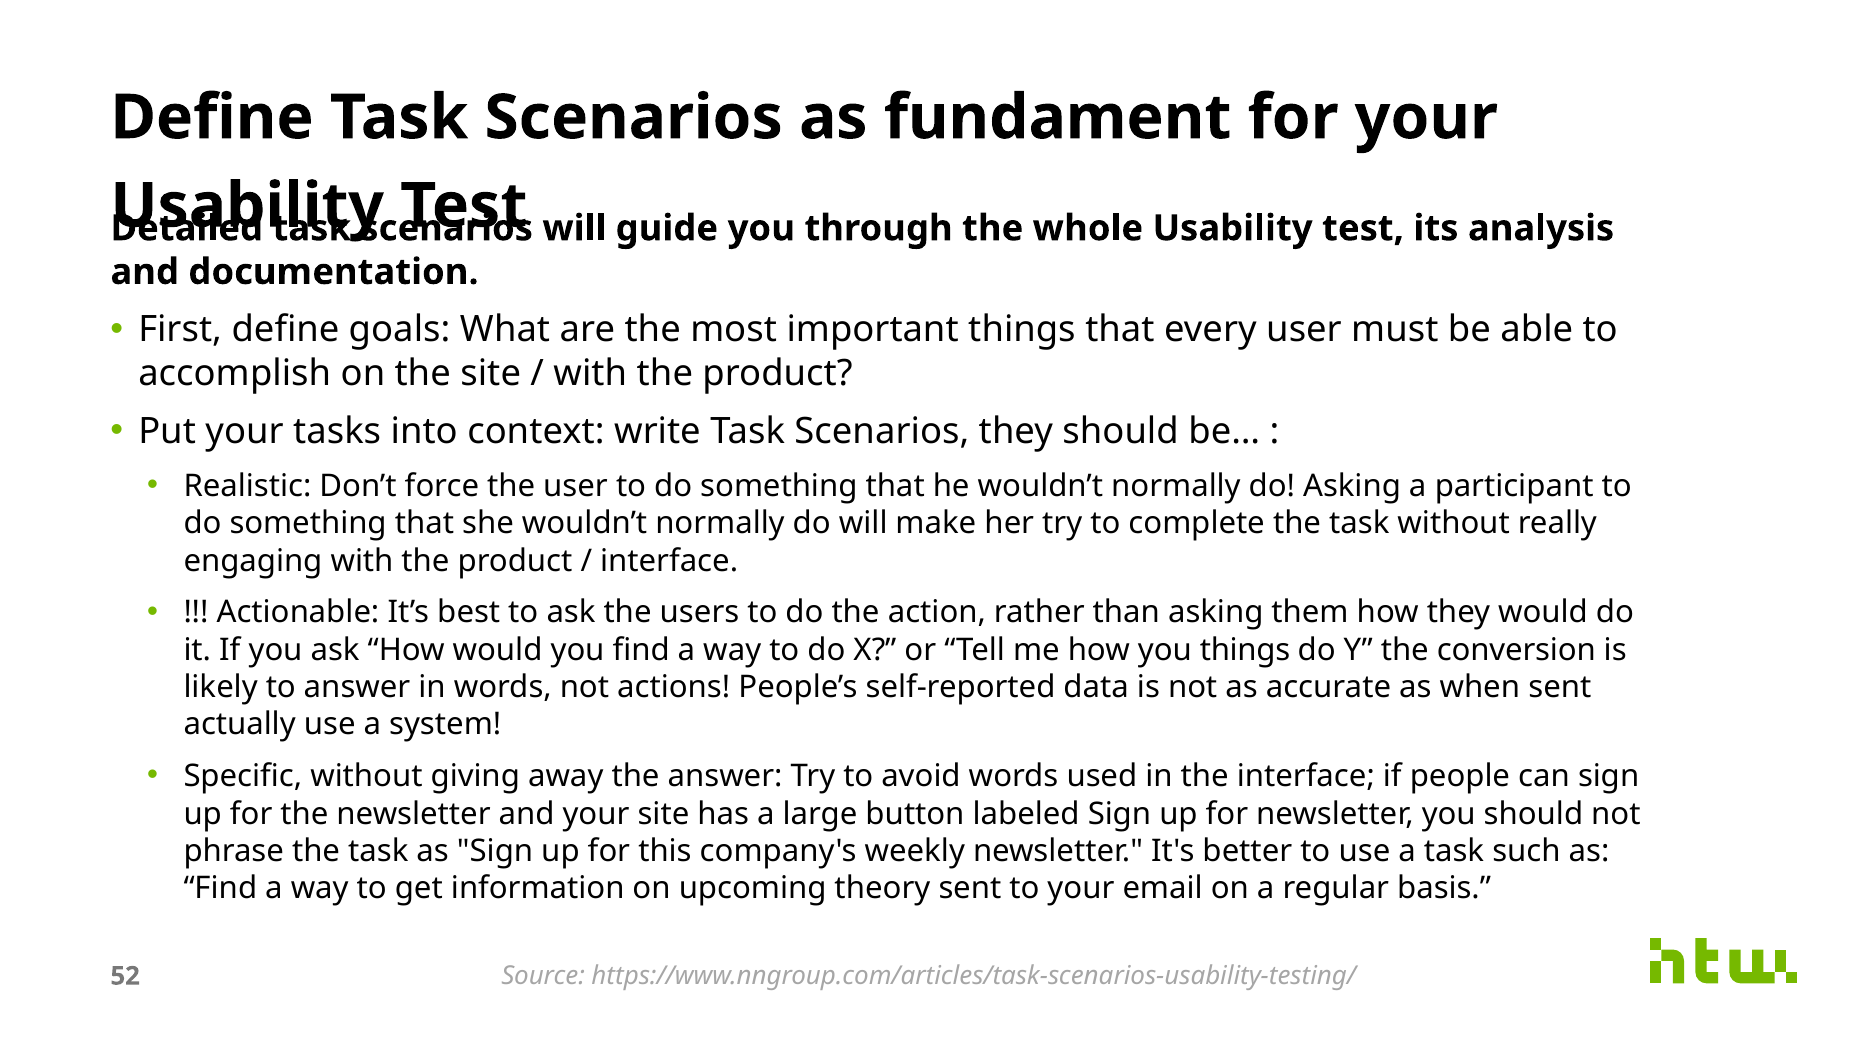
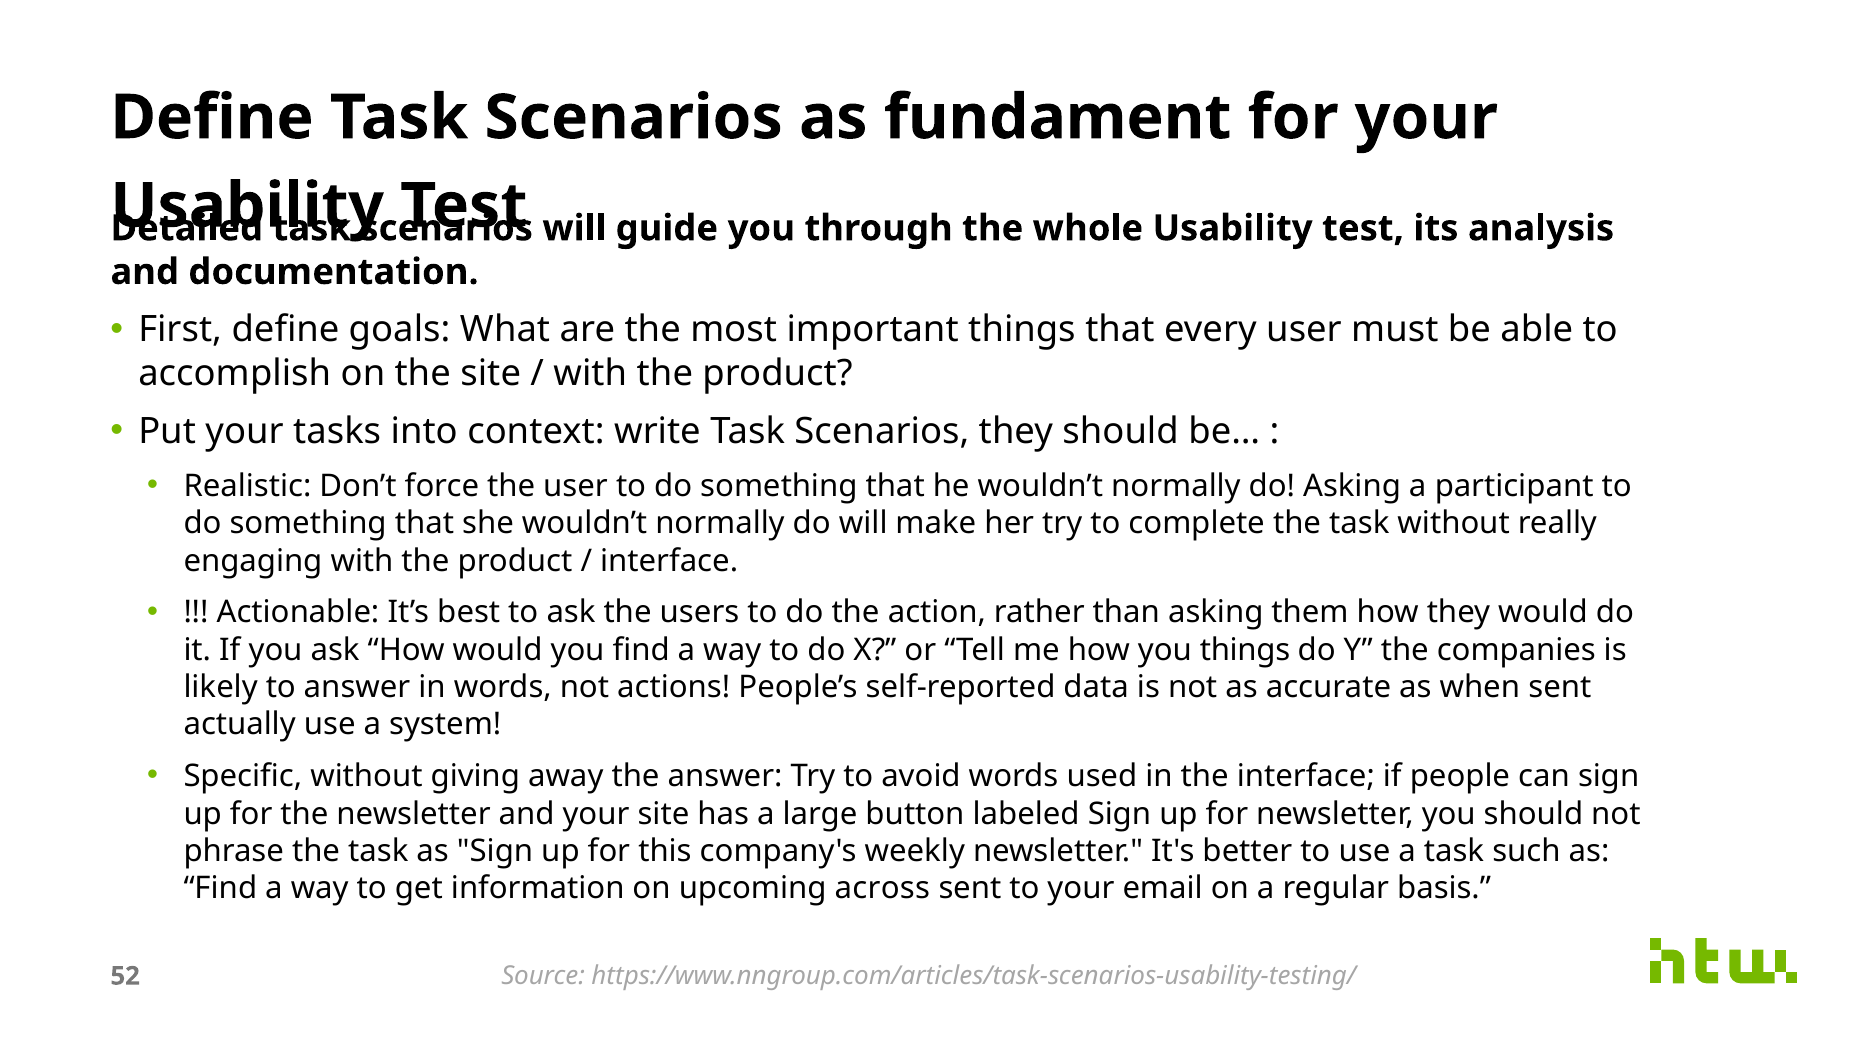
conversion: conversion -> companies
theory: theory -> across
